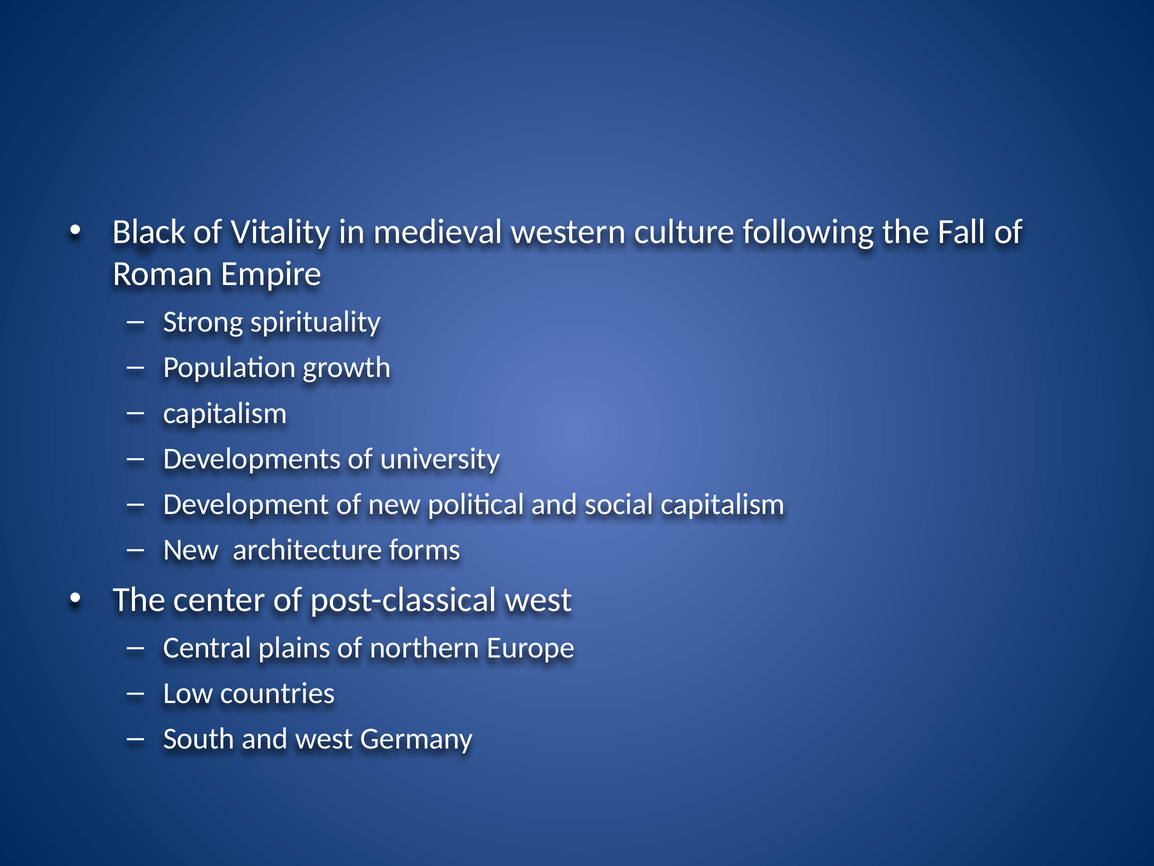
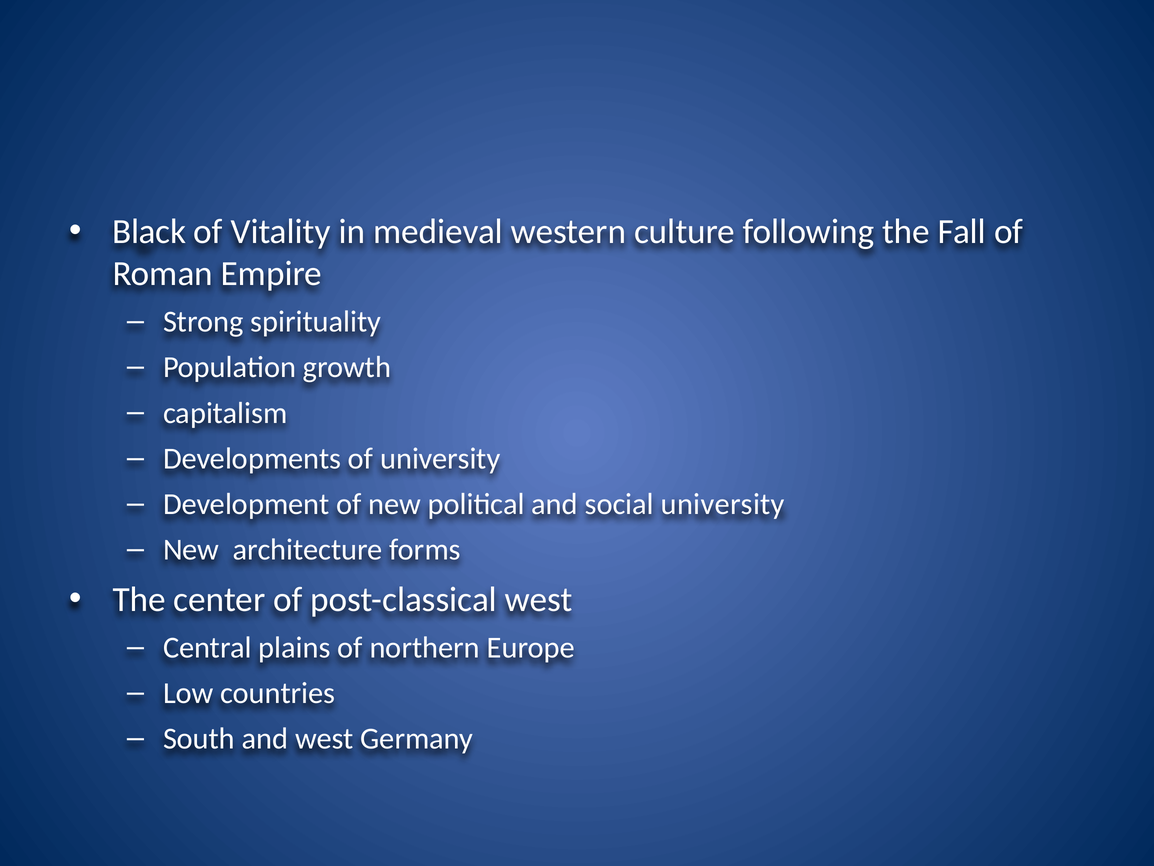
social capitalism: capitalism -> university
